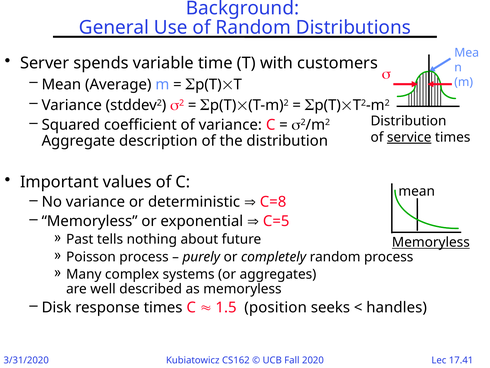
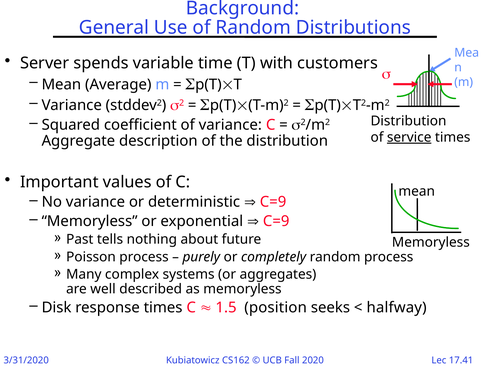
C=8 at (273, 202): C=8 -> C=9
C=5 at (276, 221): C=5 -> C=9
Memoryless at (431, 242) underline: present -> none
handles: handles -> halfway
